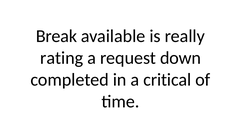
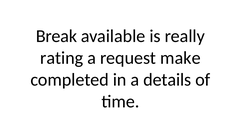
down: down -> make
critical: critical -> details
